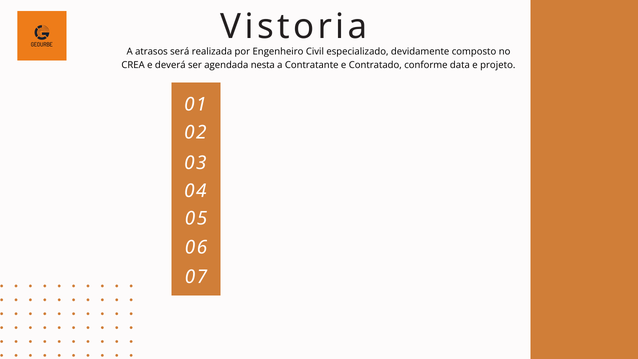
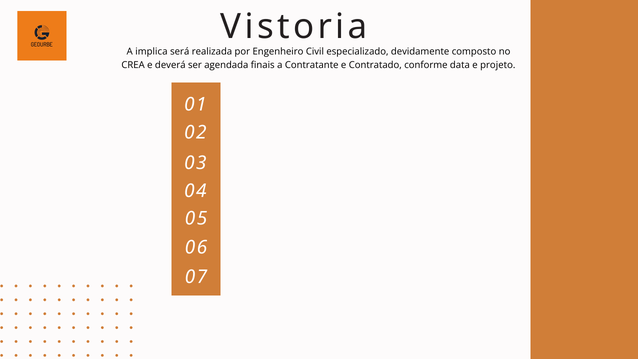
atrasos: atrasos -> implica
nesta: nesta -> finais
